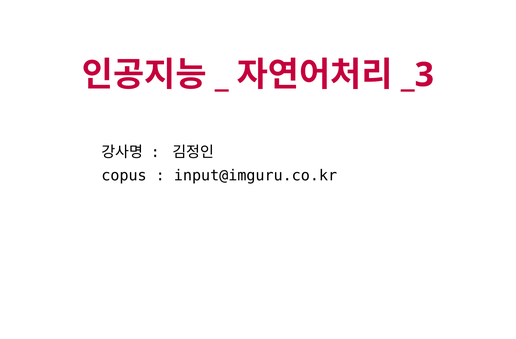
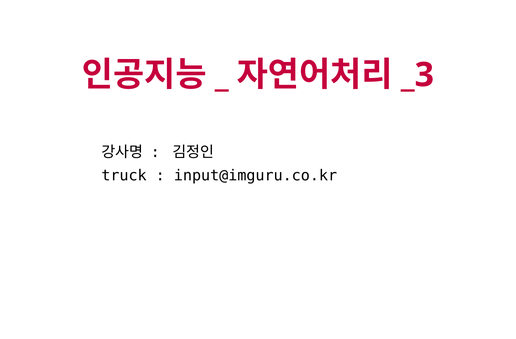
copus: copus -> truck
